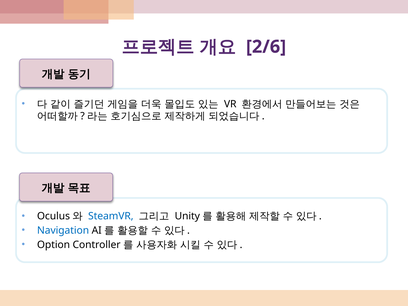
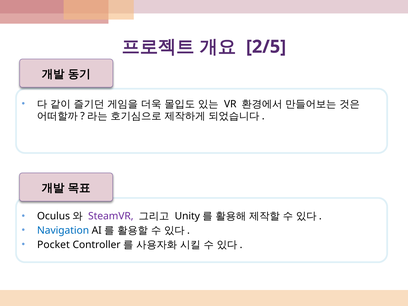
2/6: 2/6 -> 2/5
SteamVR colour: blue -> purple
Option: Option -> Pocket
